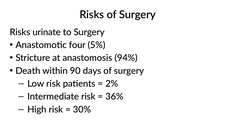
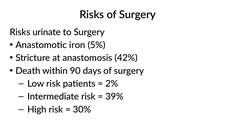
four: four -> iron
94%: 94% -> 42%
36%: 36% -> 39%
